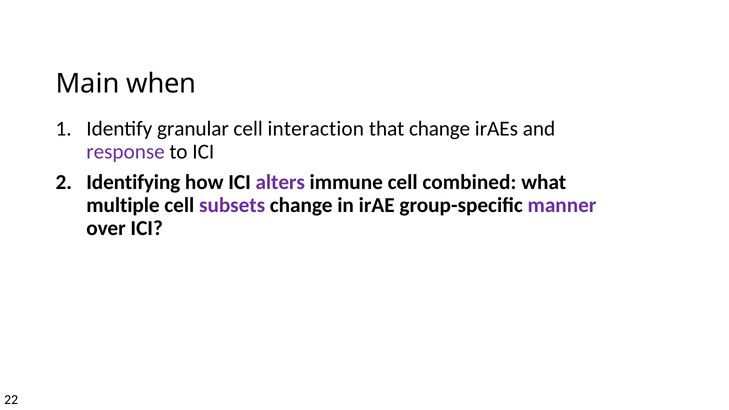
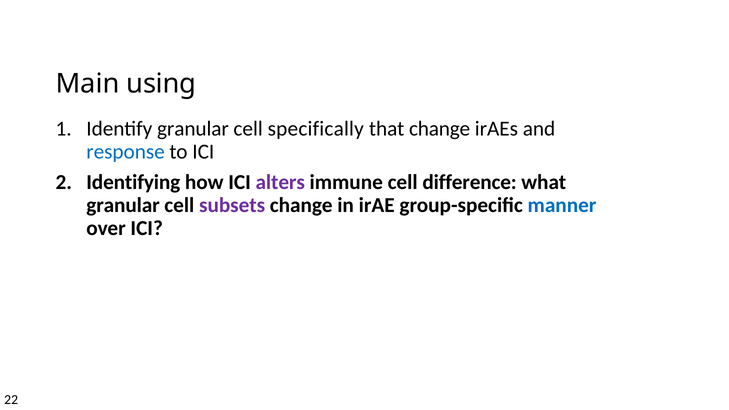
when: when -> using
interaction: interaction -> specifically
response colour: purple -> blue
combined: combined -> difference
multiple at (123, 205): multiple -> granular
manner colour: purple -> blue
